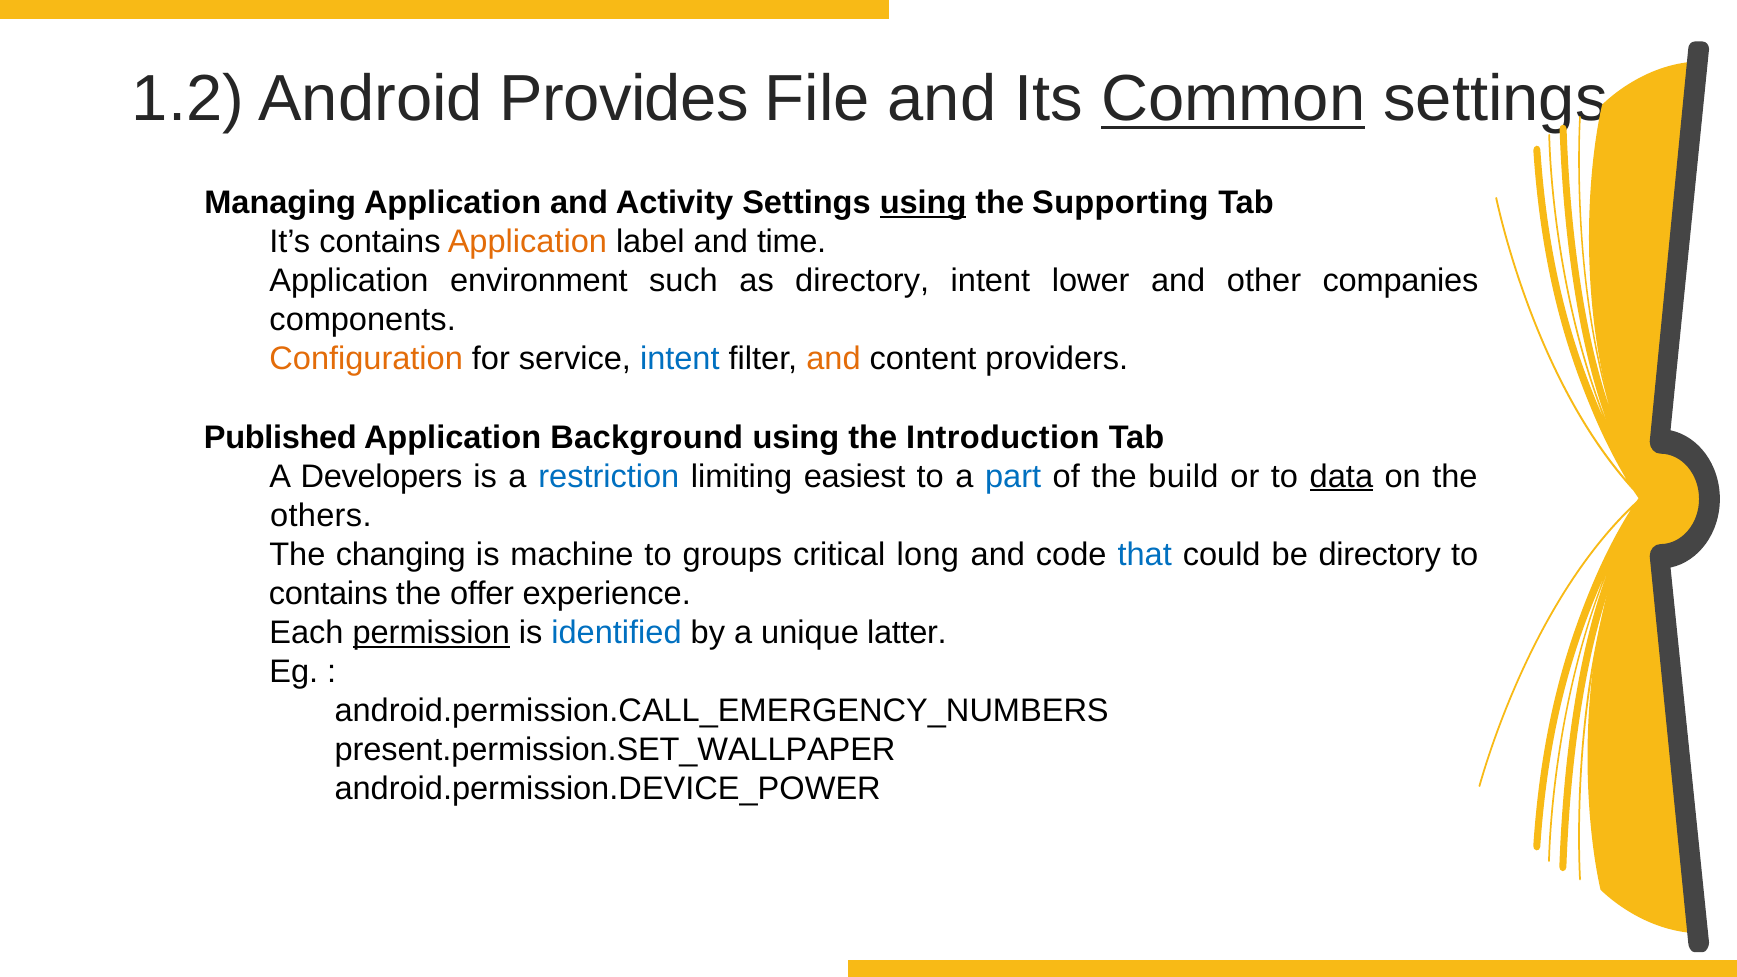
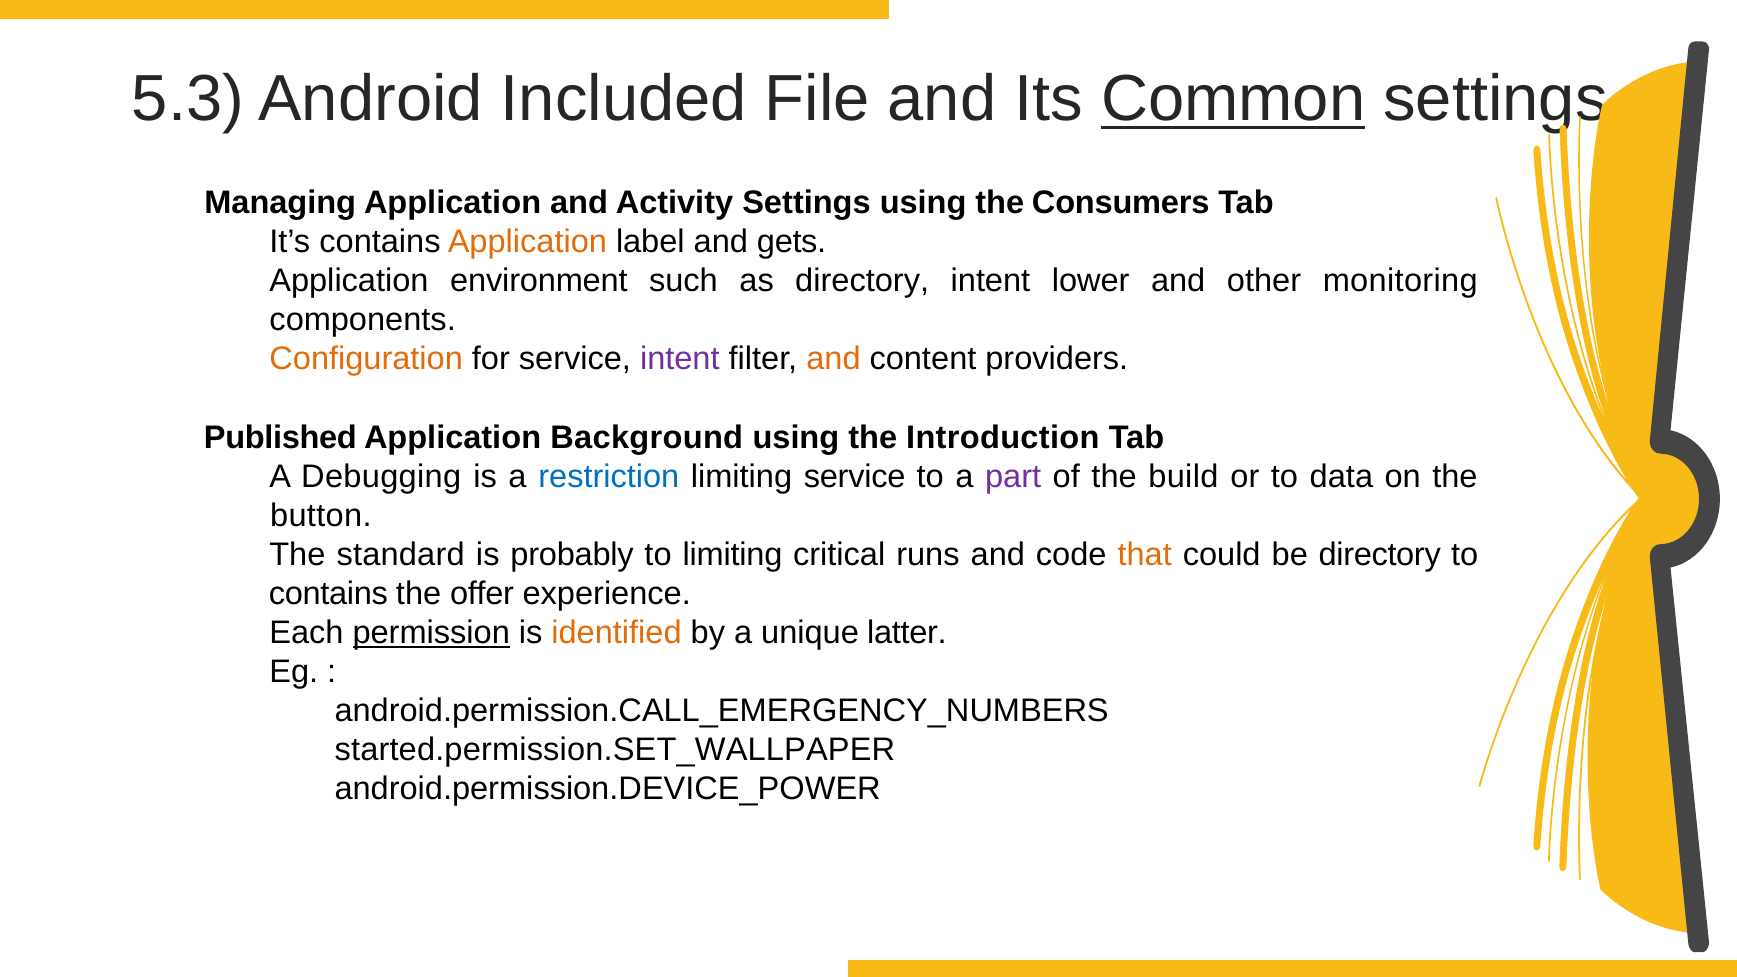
1.2: 1.2 -> 5.3
Provides: Provides -> Included
using at (923, 203) underline: present -> none
Supporting: Supporting -> Consumers
time: time -> gets
companies: companies -> monitoring
intent at (680, 359) colour: blue -> purple
Developers: Developers -> Debugging
limiting easiest: easiest -> service
part colour: blue -> purple
data underline: present -> none
others: others -> button
changing: changing -> standard
machine: machine -> probably
to groups: groups -> limiting
long: long -> runs
that colour: blue -> orange
identified colour: blue -> orange
present.permission.SET_WALLPAPER: present.permission.SET_WALLPAPER -> started.permission.SET_WALLPAPER
